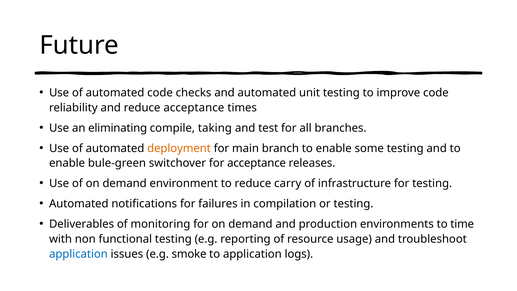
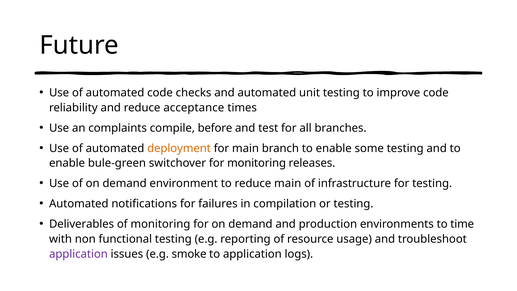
eliminating: eliminating -> complaints
taking: taking -> before
for acceptance: acceptance -> monitoring
reduce carry: carry -> main
application at (78, 254) colour: blue -> purple
